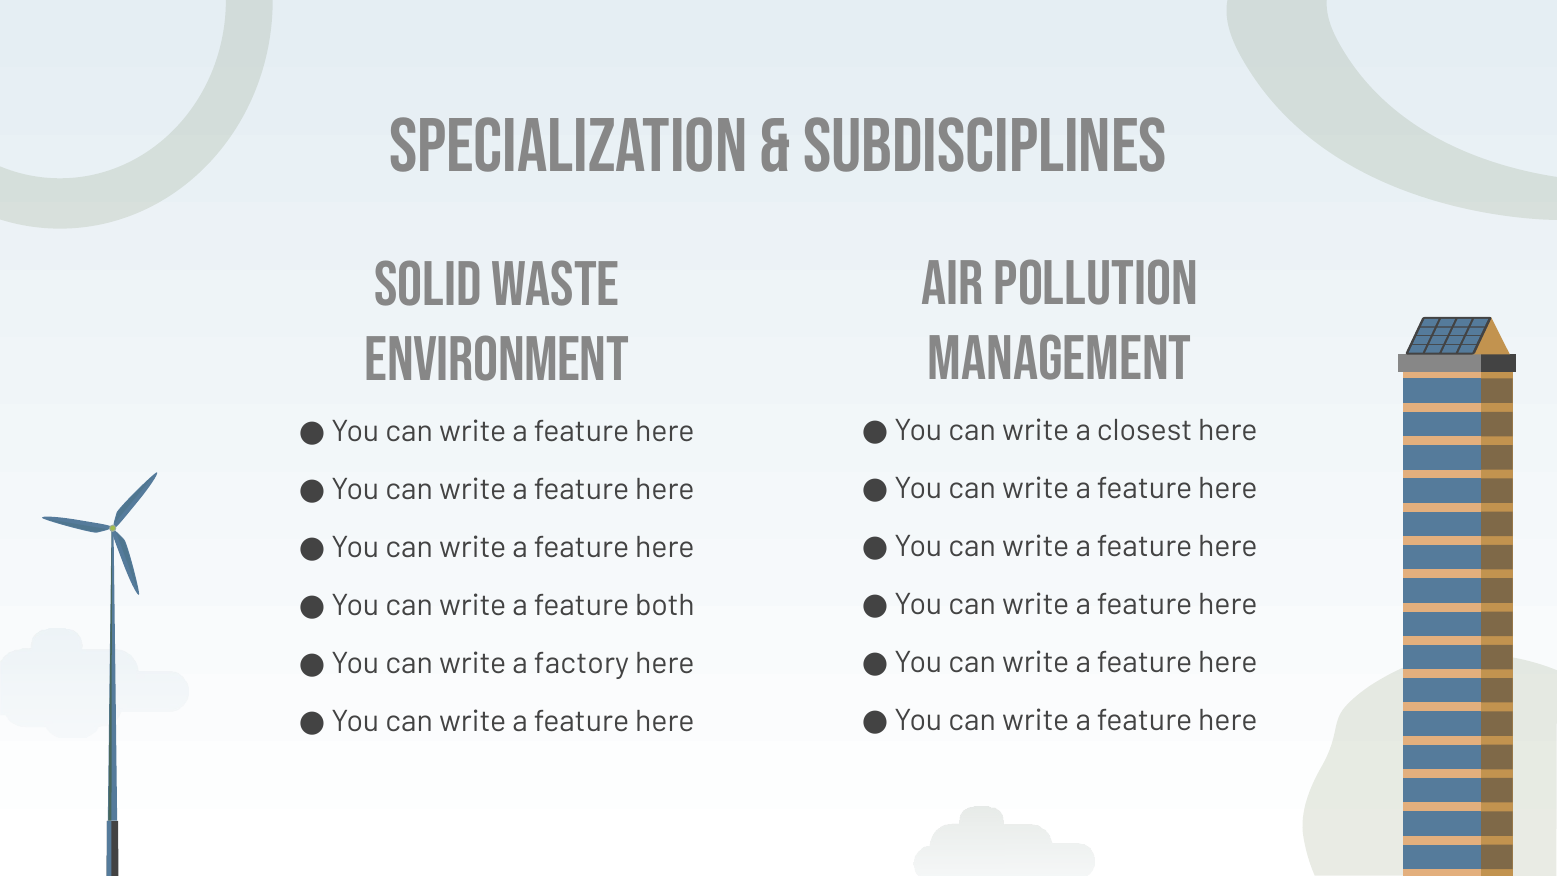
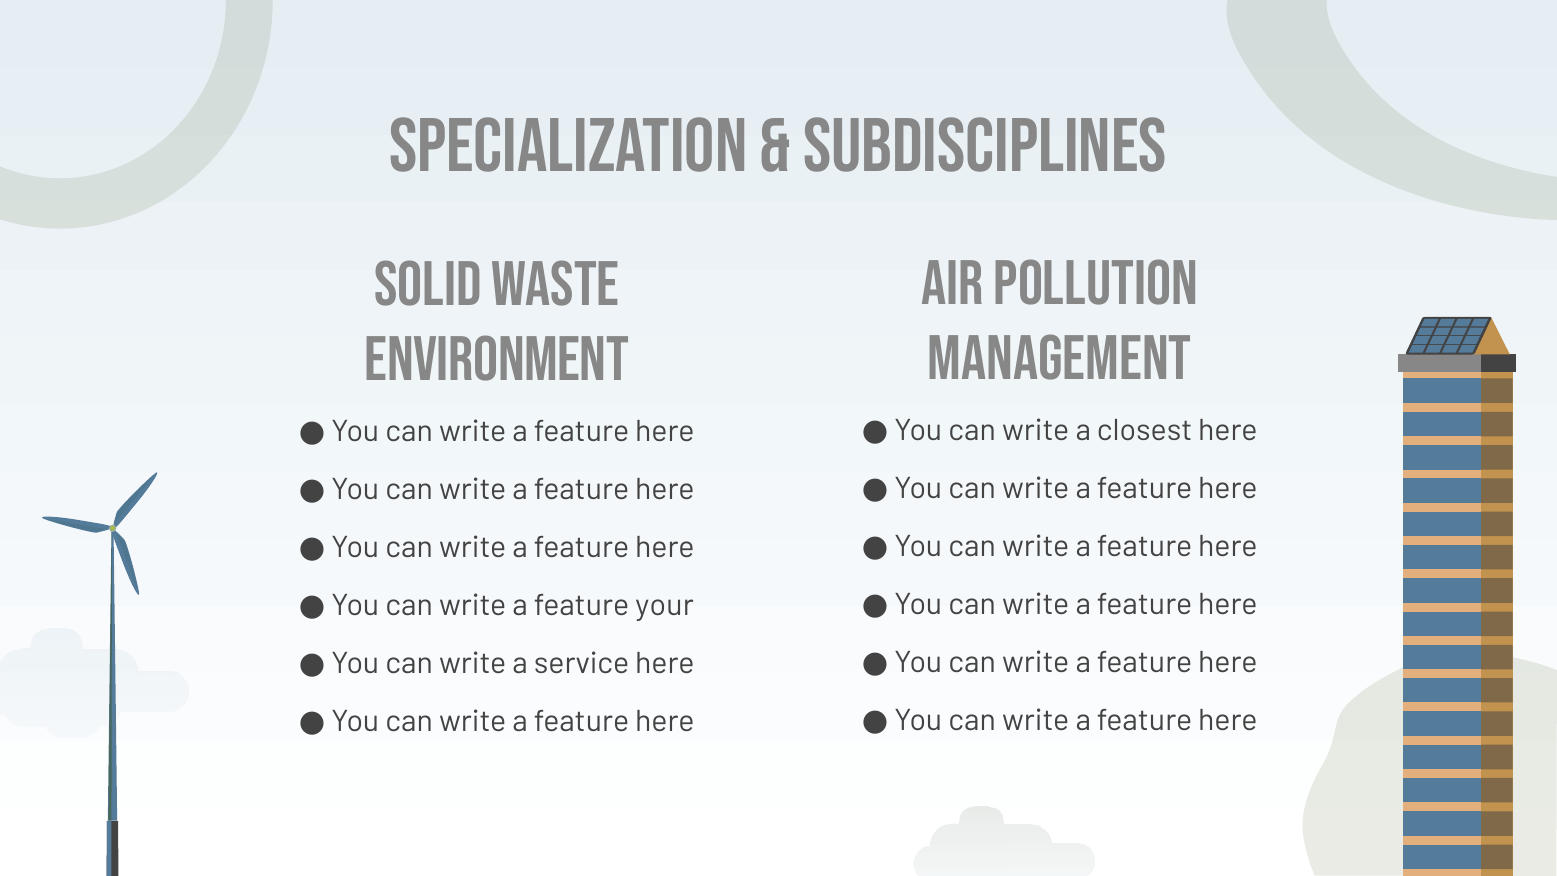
both: both -> your
factory: factory -> service
